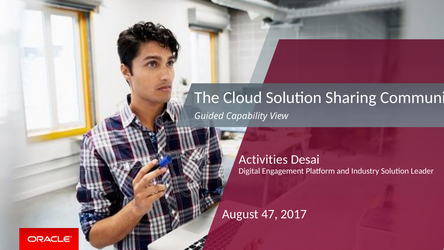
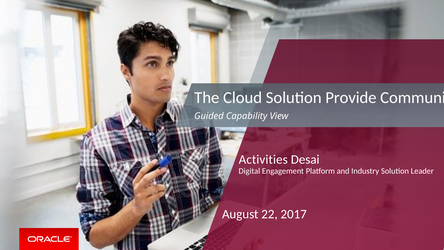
Sharing: Sharing -> Provide
47: 47 -> 22
